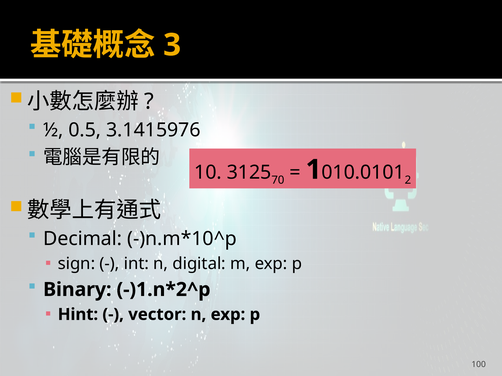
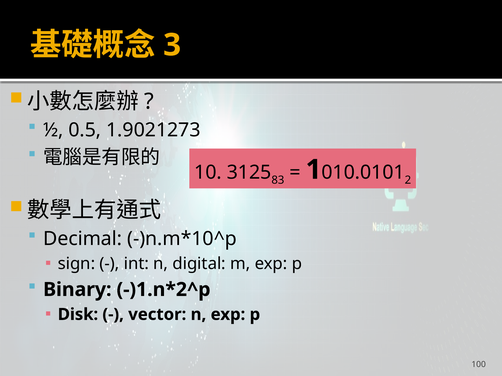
3.1415976: 3.1415976 -> 1.9021273
70: 70 -> 83
Hint: Hint -> Disk
